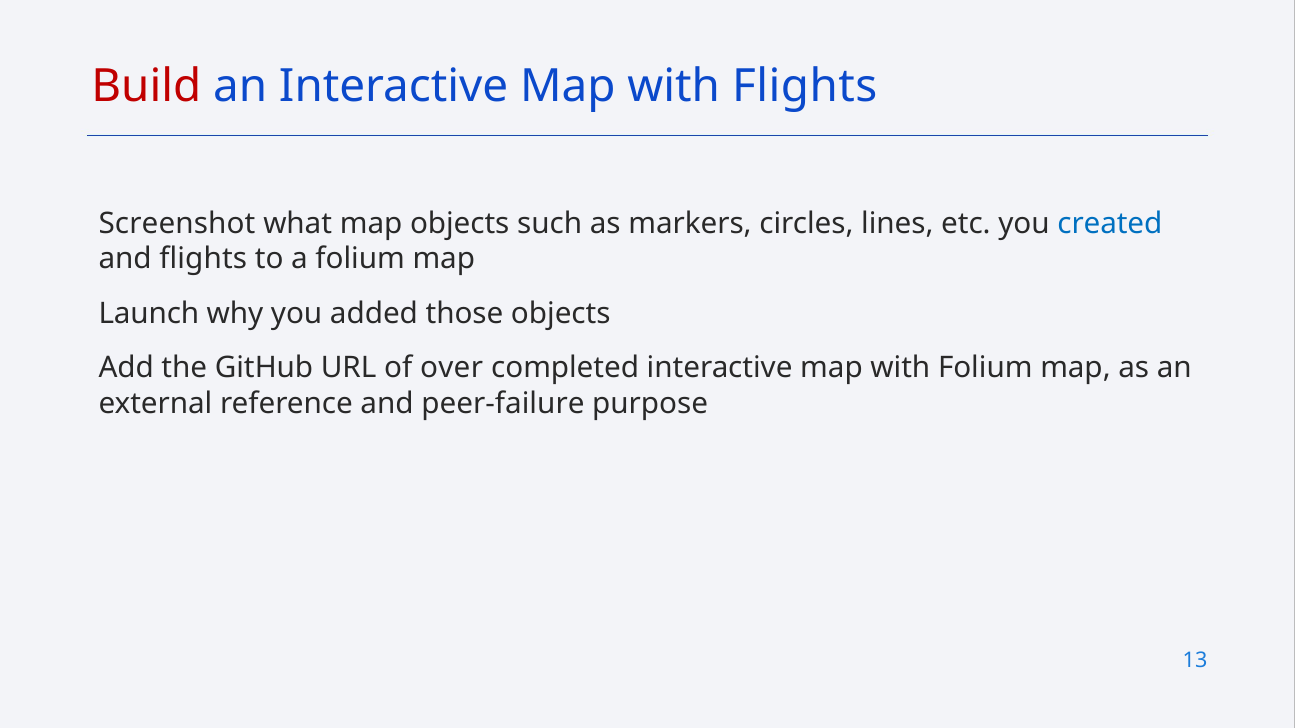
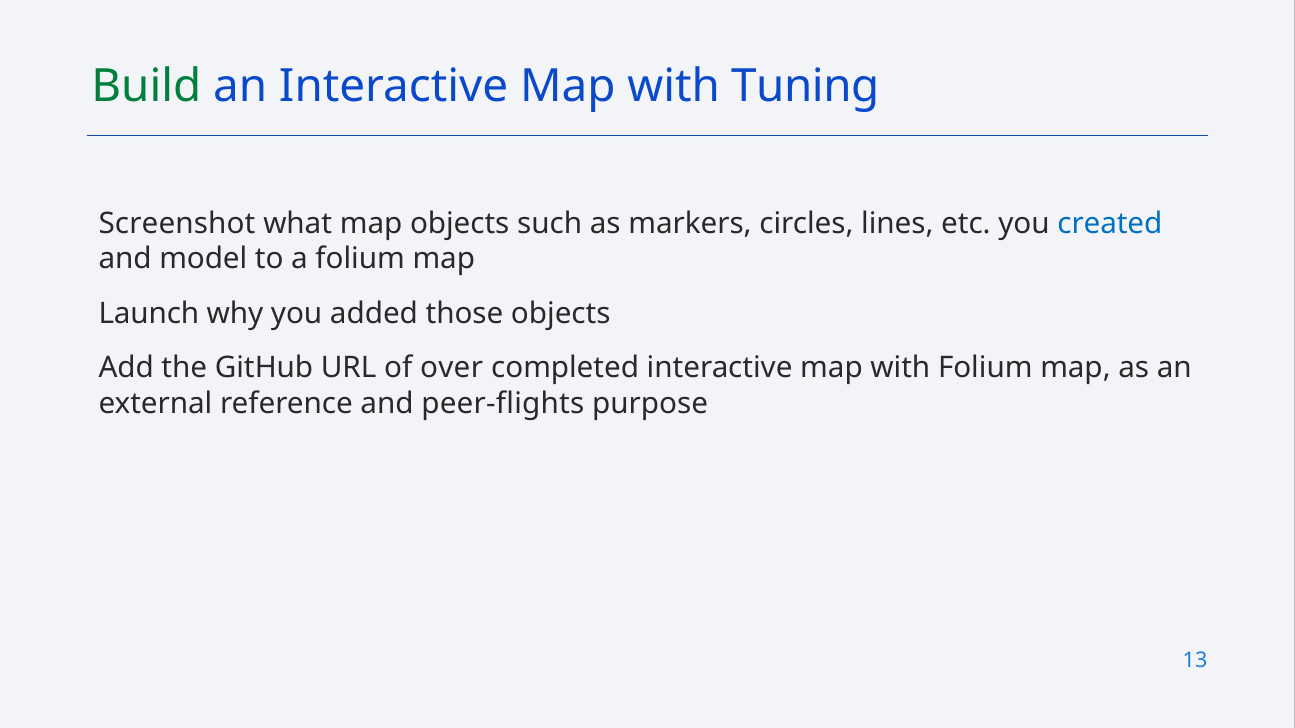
Build colour: red -> green
with Flights: Flights -> Tuning
and flights: flights -> model
peer-failure: peer-failure -> peer-flights
